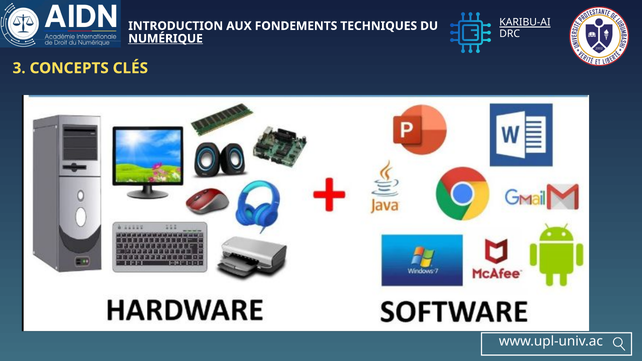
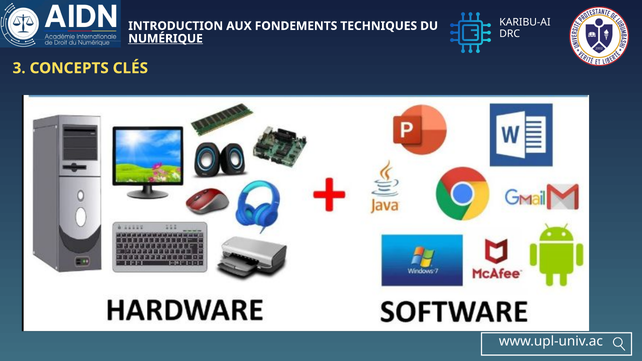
KARIBU-AI underline: present -> none
